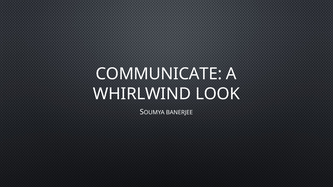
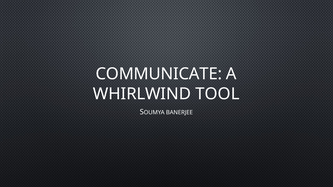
LOOK: LOOK -> TOOL
